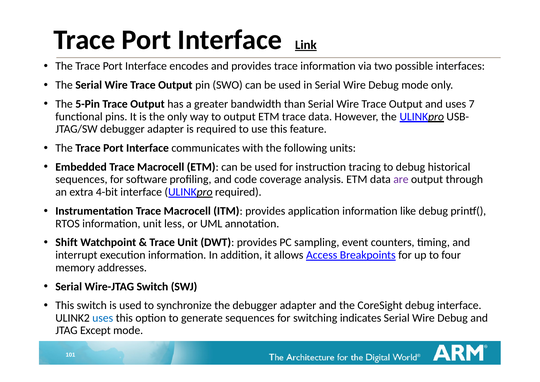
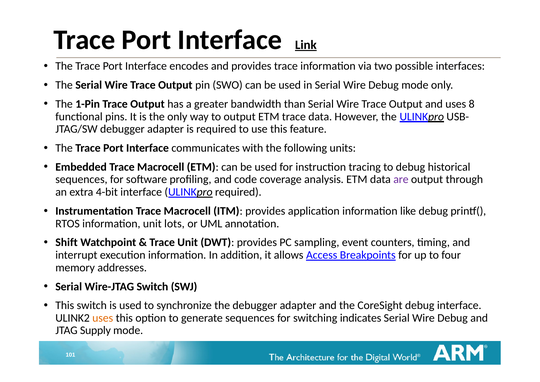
5-Pin: 5-Pin -> 1-Pin
7: 7 -> 8
less: less -> lots
uses at (103, 318) colour: blue -> orange
Except: Except -> Supply
